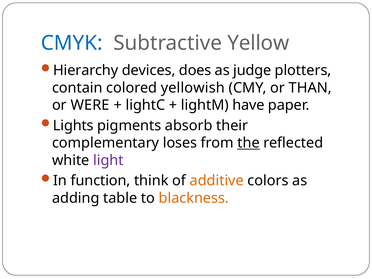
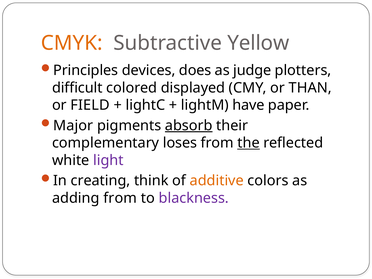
CMYK colour: blue -> orange
Hierarchy: Hierarchy -> Principles
contain: contain -> difficult
yellowish: yellowish -> displayed
WERE: WERE -> FIELD
Lights: Lights -> Major
absorb underline: none -> present
function: function -> creating
adding table: table -> from
blackness colour: orange -> purple
